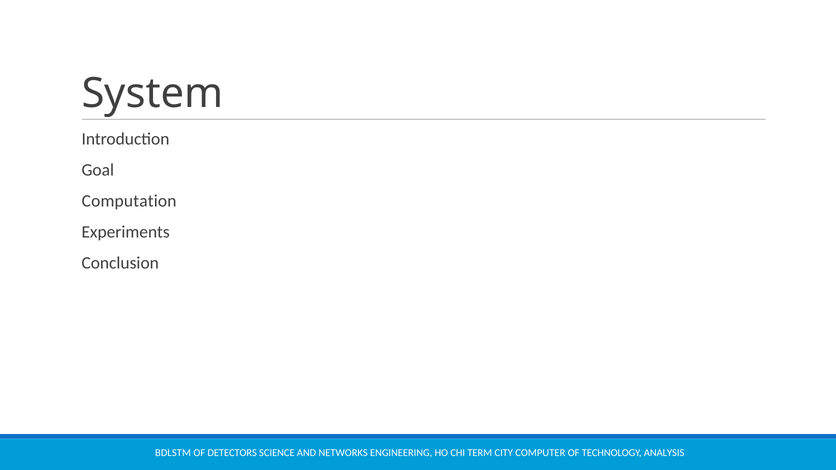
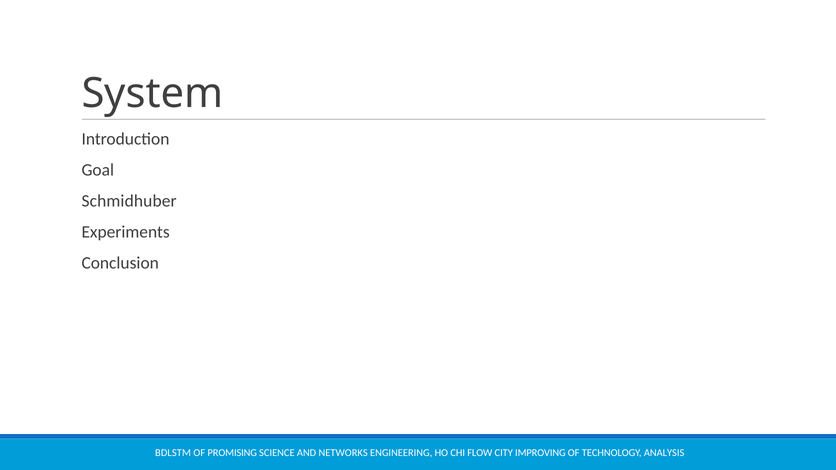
Computation: Computation -> Schmidhuber
DETECTORS: DETECTORS -> PROMISING
TERM: TERM -> FLOW
COMPUTER: COMPUTER -> IMPROVING
